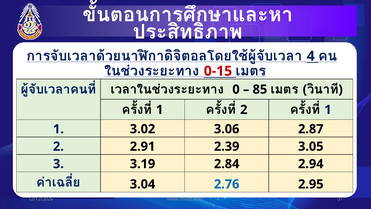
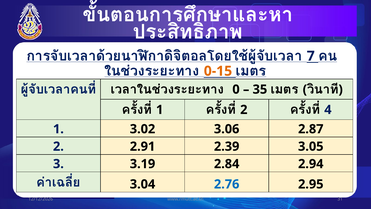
4: 4 -> 7
0-15 colour: red -> orange
85: 85 -> 35
1 at (328, 110): 1 -> 4
